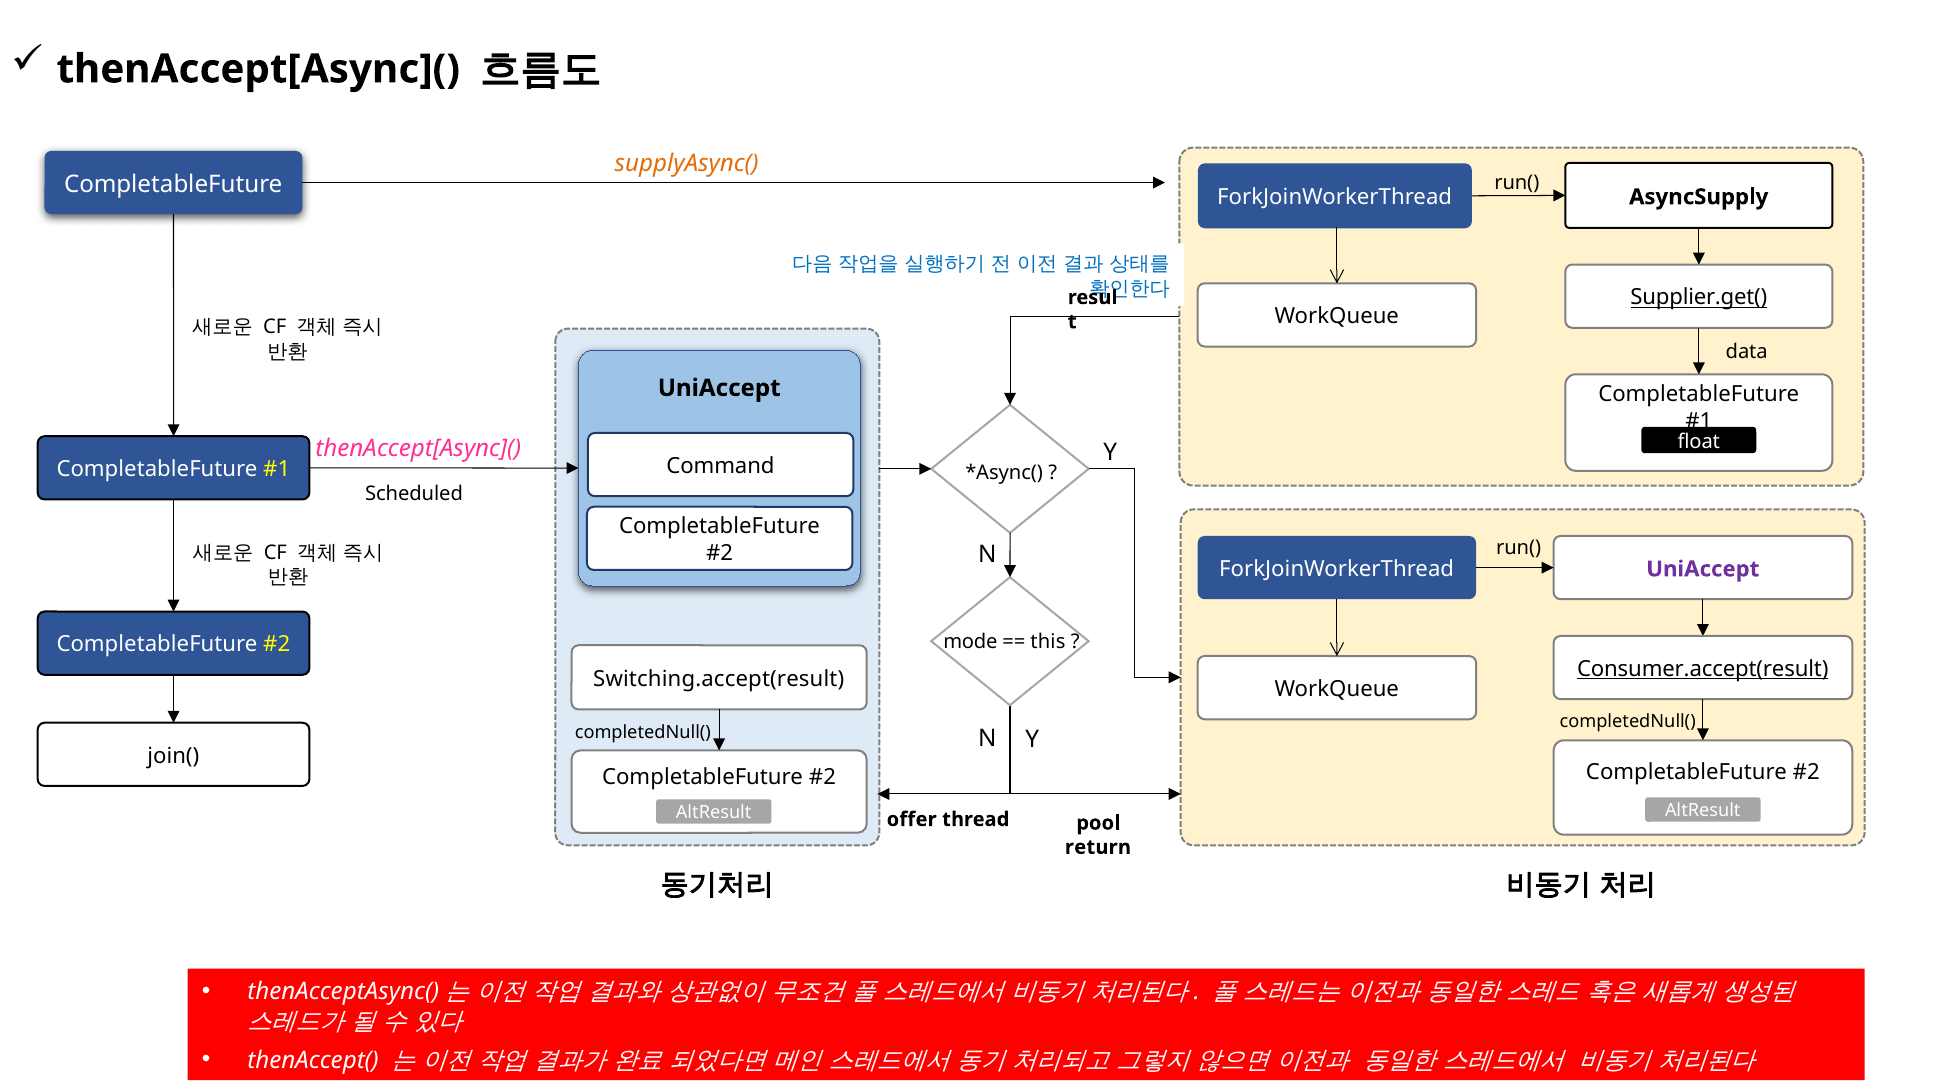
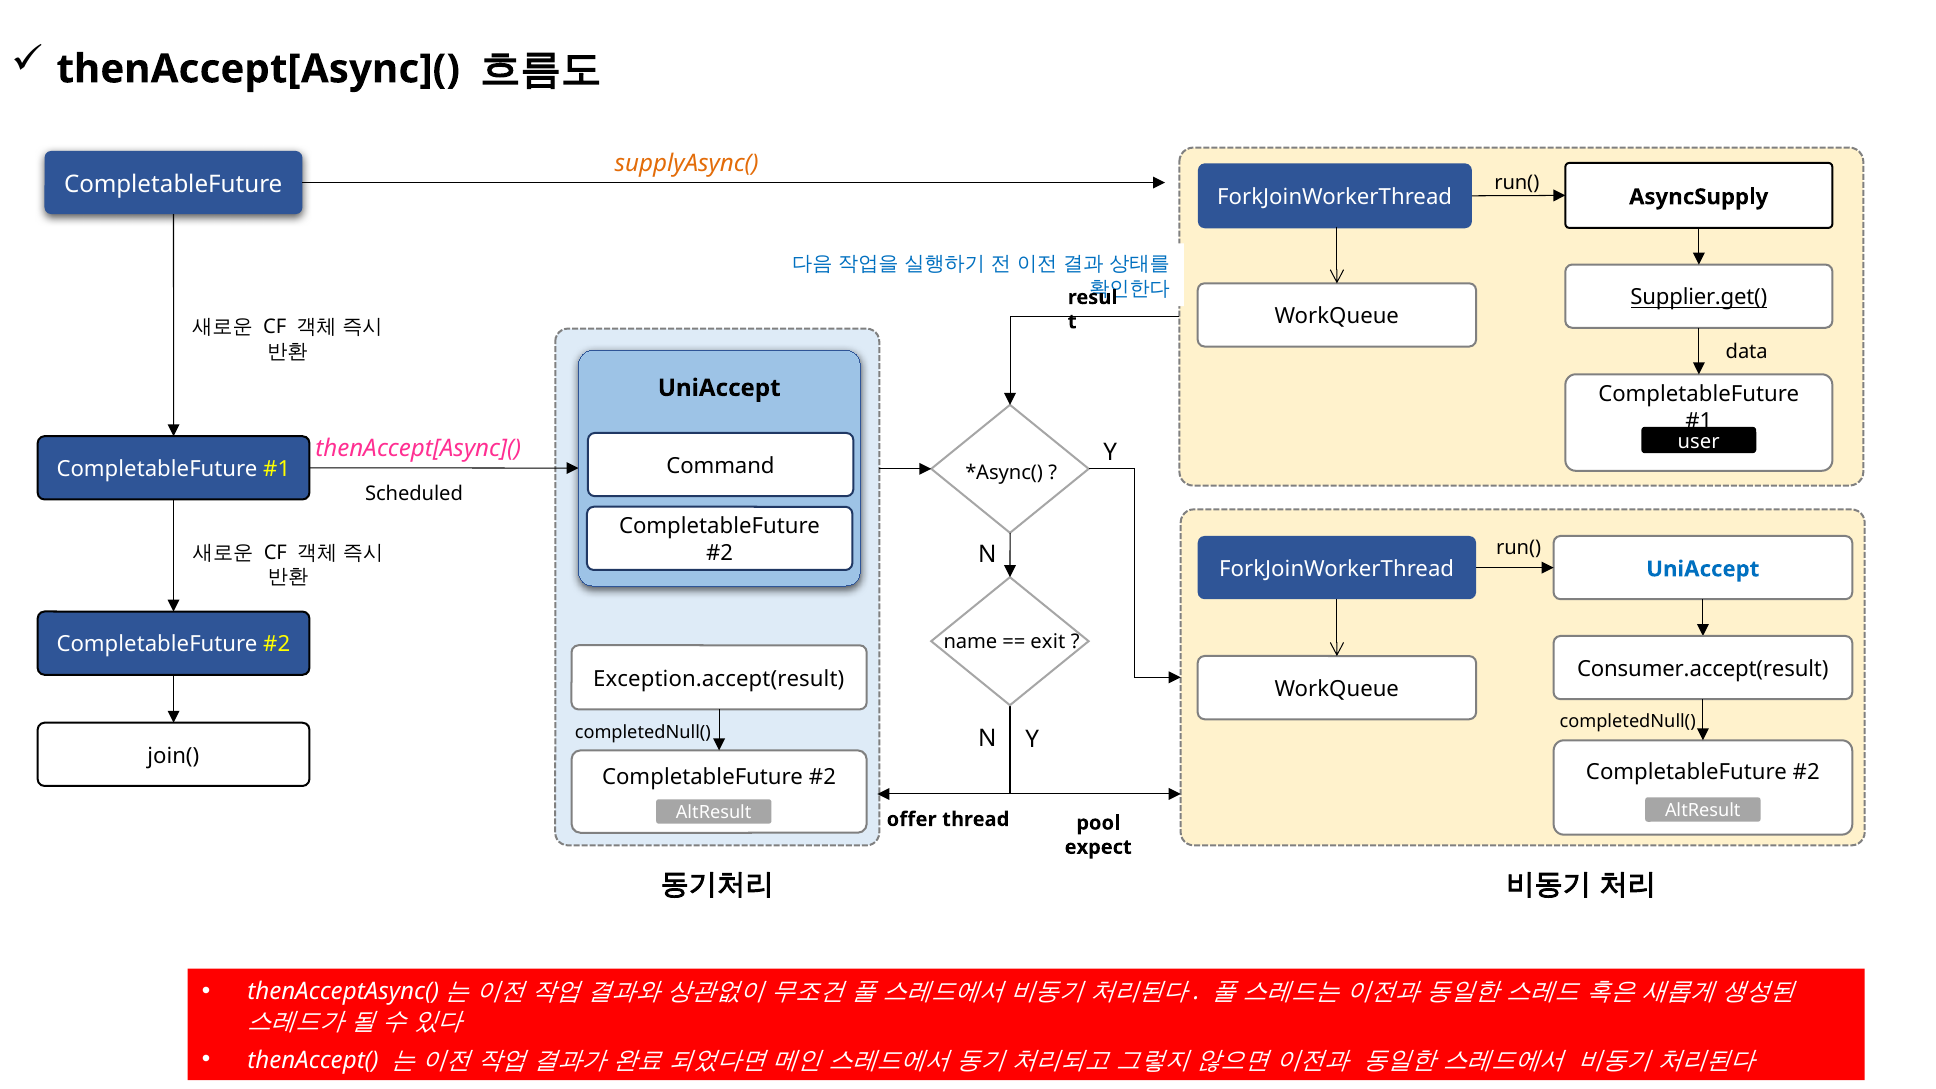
float: float -> user
UniAccept at (1703, 569) colour: purple -> blue
mode: mode -> name
this: this -> exit
Consumer.accept(result underline: present -> none
Switching.accept(result: Switching.accept(result -> Exception.accept(result
return: return -> expect
